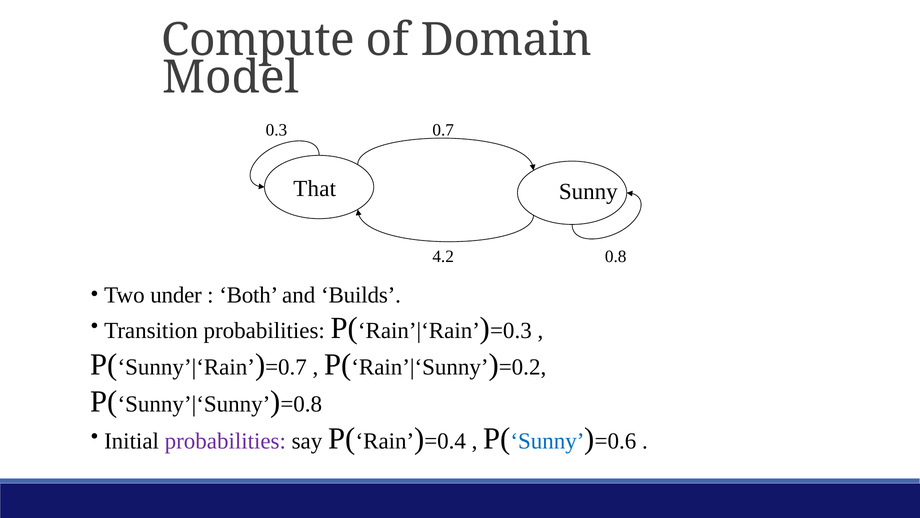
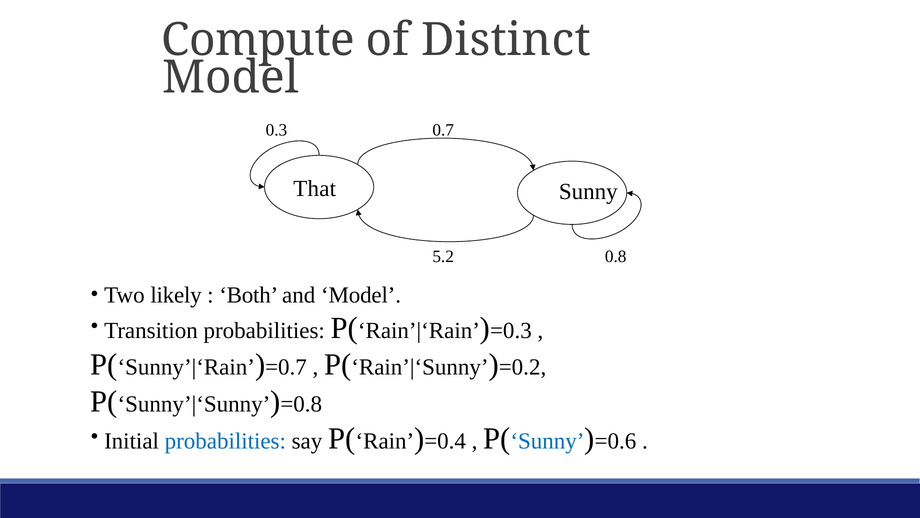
Domain: Domain -> Distinct
4.2: 4.2 -> 5.2
under: under -> likely
and Builds: Builds -> Model
probabilities at (225, 441) colour: purple -> blue
